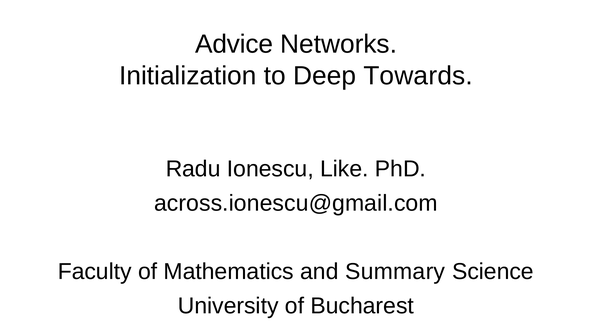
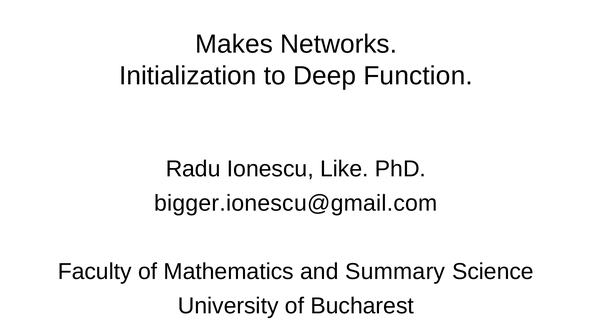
Advice: Advice -> Makes
Towards: Towards -> Function
across.ionescu@gmail.com: across.ionescu@gmail.com -> bigger.ionescu@gmail.com
